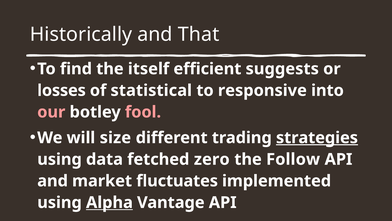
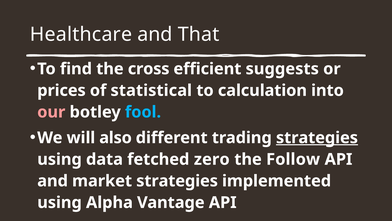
Historically: Historically -> Healthcare
itself: itself -> cross
losses: losses -> prices
responsive: responsive -> calculation
fool colour: pink -> light blue
size: size -> also
market fluctuates: fluctuates -> strategies
Alpha underline: present -> none
